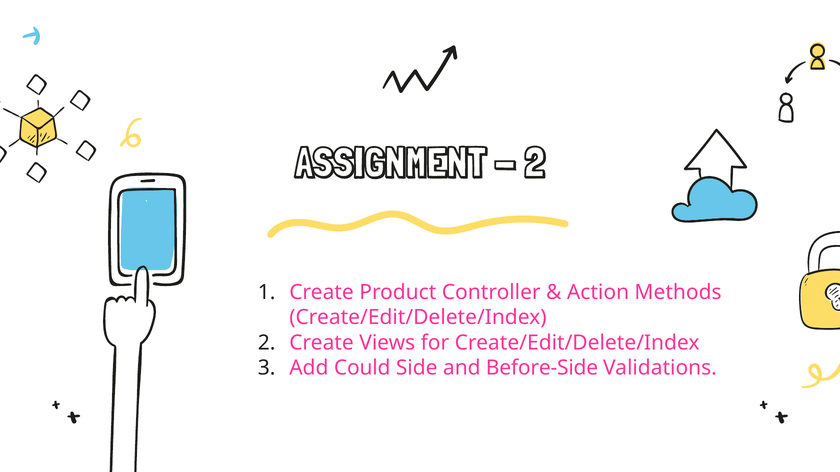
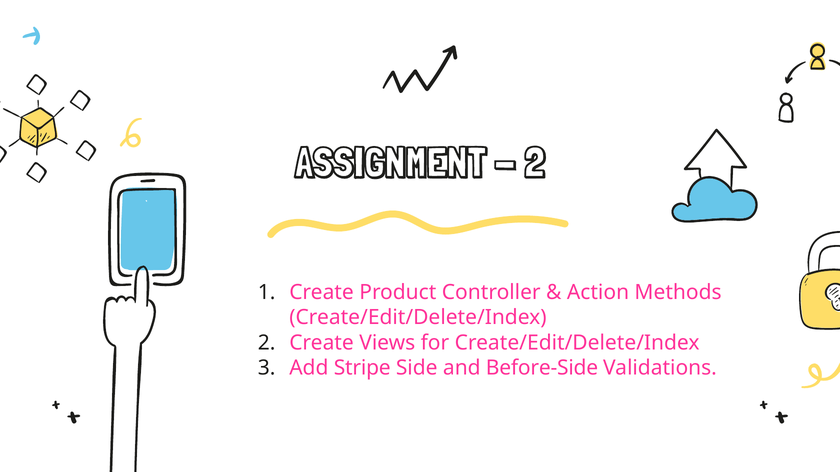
Could: Could -> Stripe
